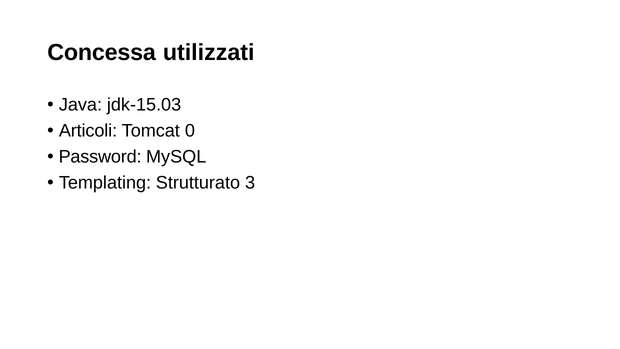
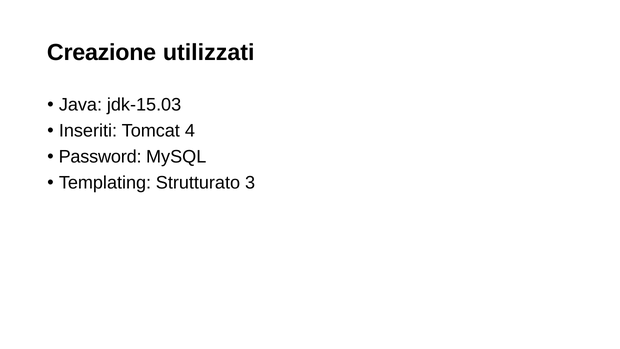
Concessa: Concessa -> Creazione
Articoli: Articoli -> Inseriti
0: 0 -> 4
